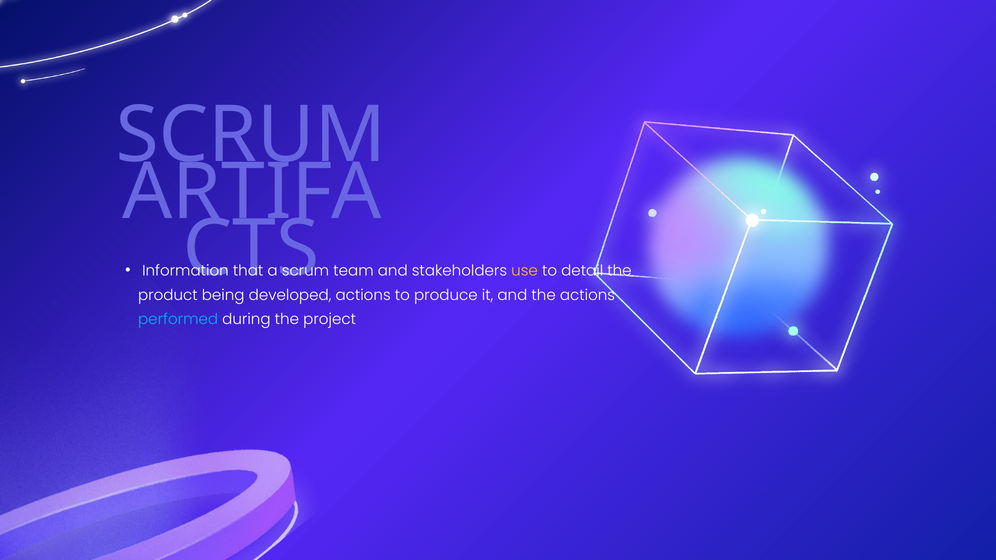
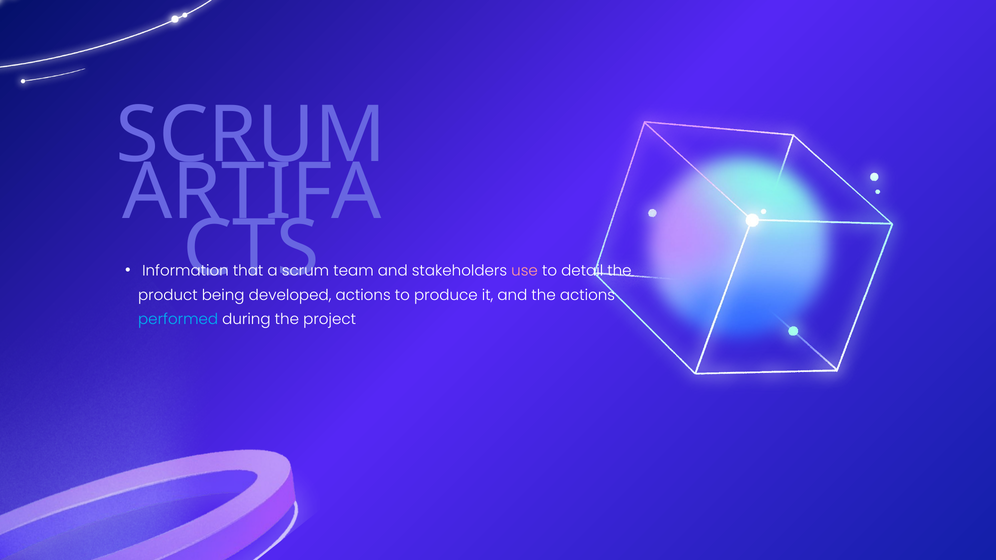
use colour: yellow -> pink
